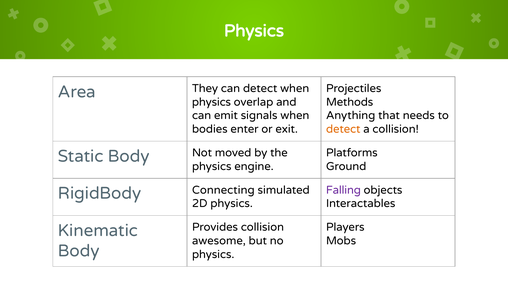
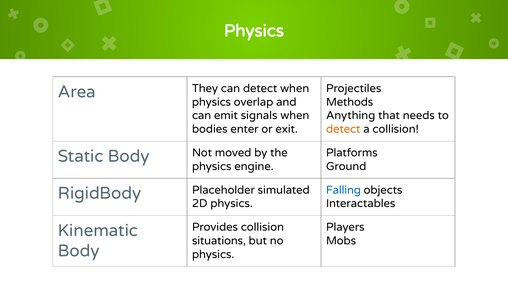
Falling colour: purple -> blue
Connecting: Connecting -> Placeholder
awesome: awesome -> situations
